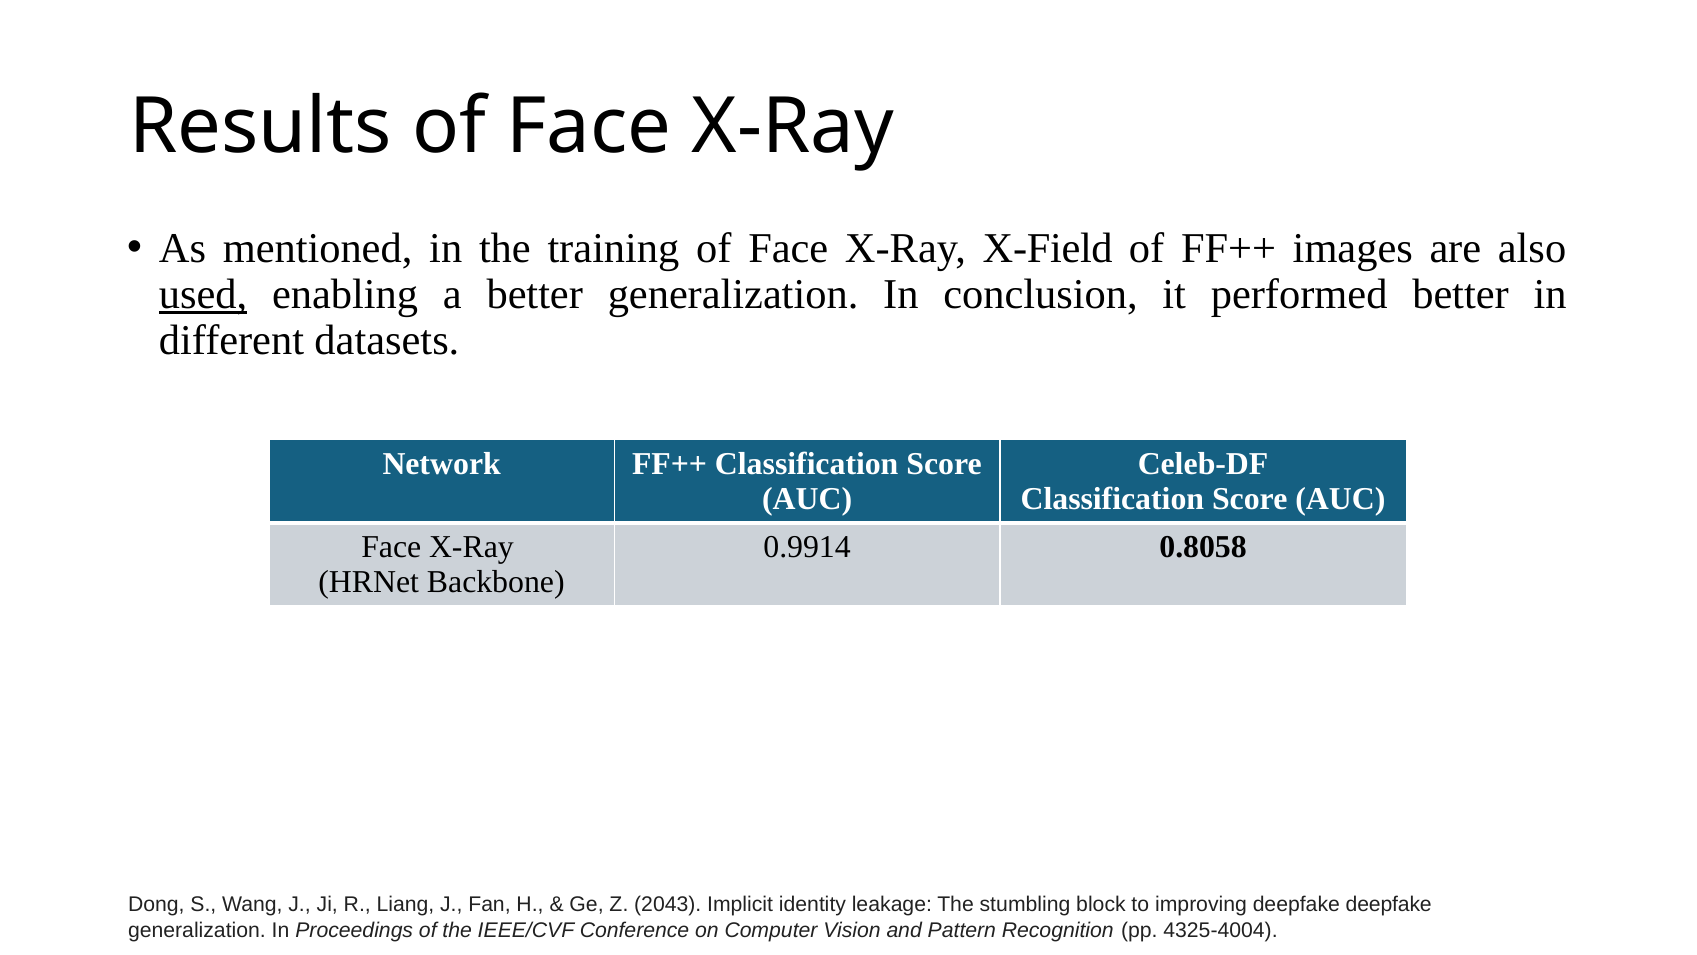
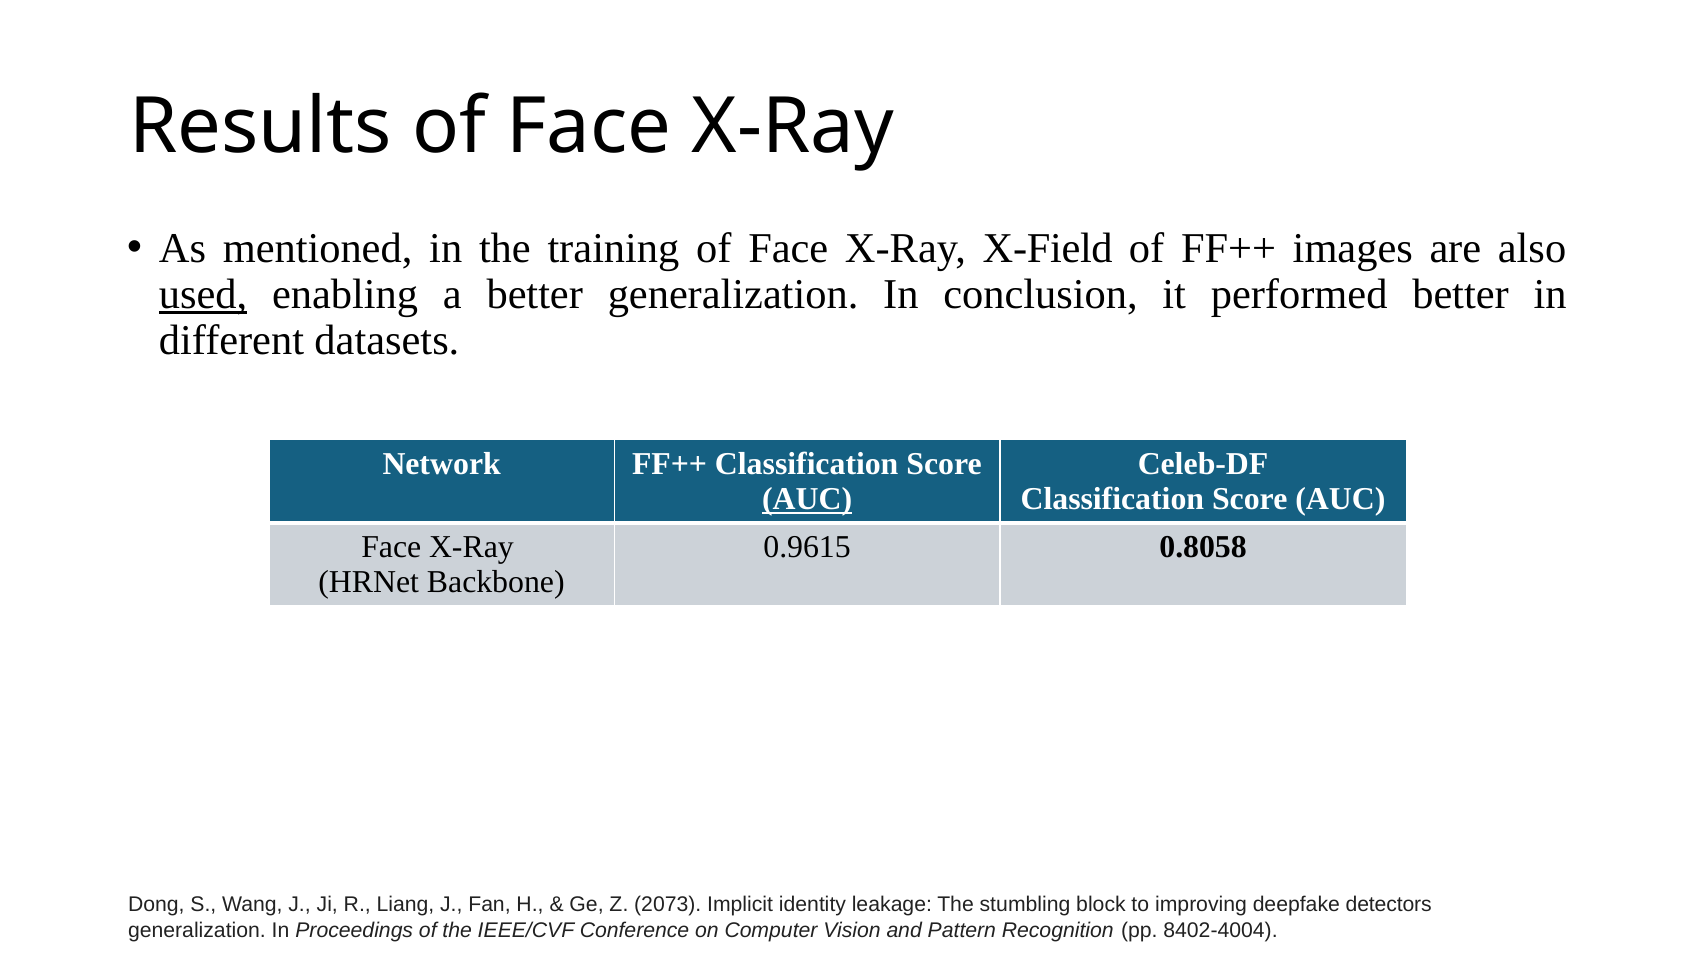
AUC at (807, 499) underline: none -> present
0.9914: 0.9914 -> 0.9615
2043: 2043 -> 2073
deepfake deepfake: deepfake -> detectors
4325-4004: 4325-4004 -> 8402-4004
